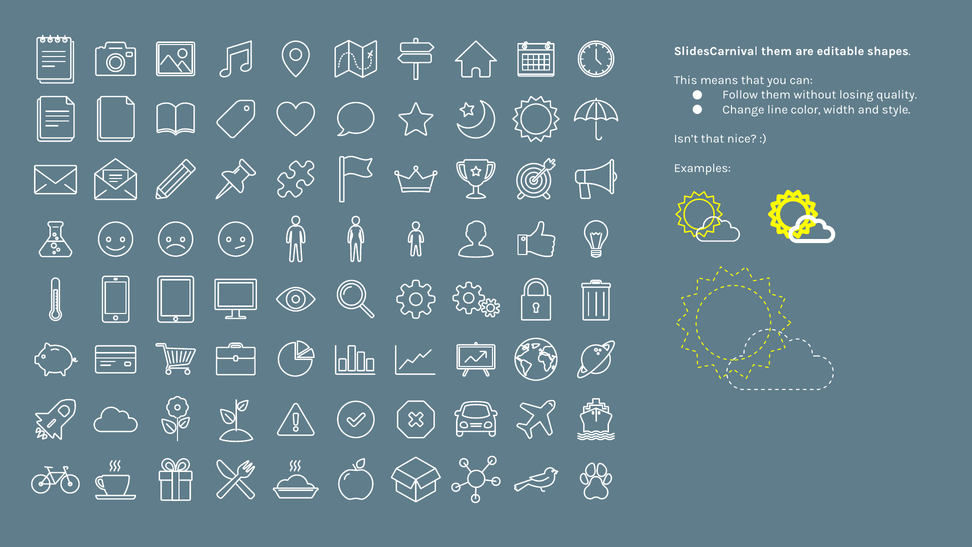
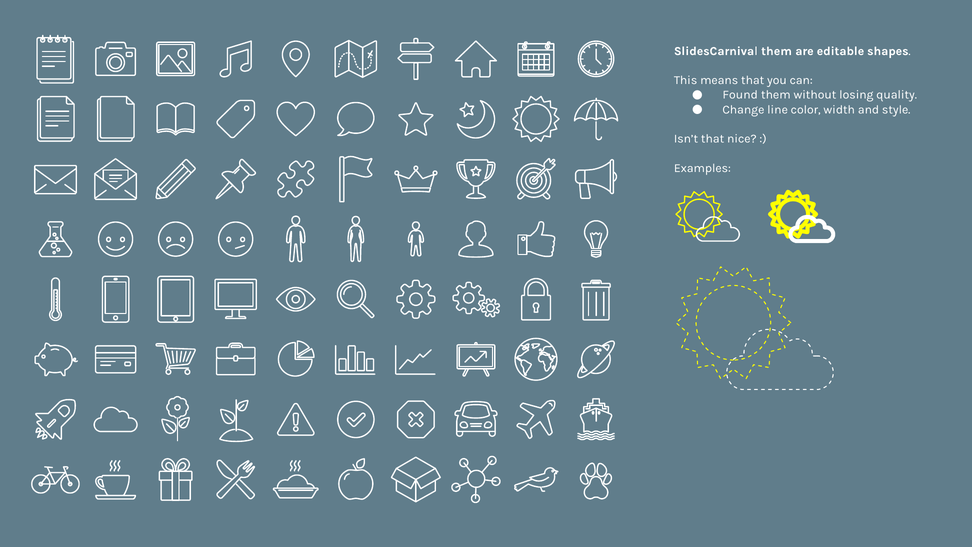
Follow: Follow -> Found
